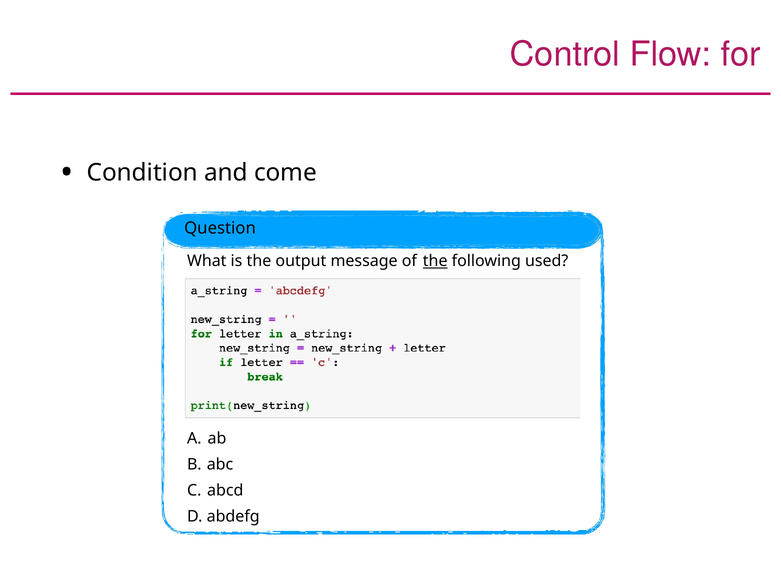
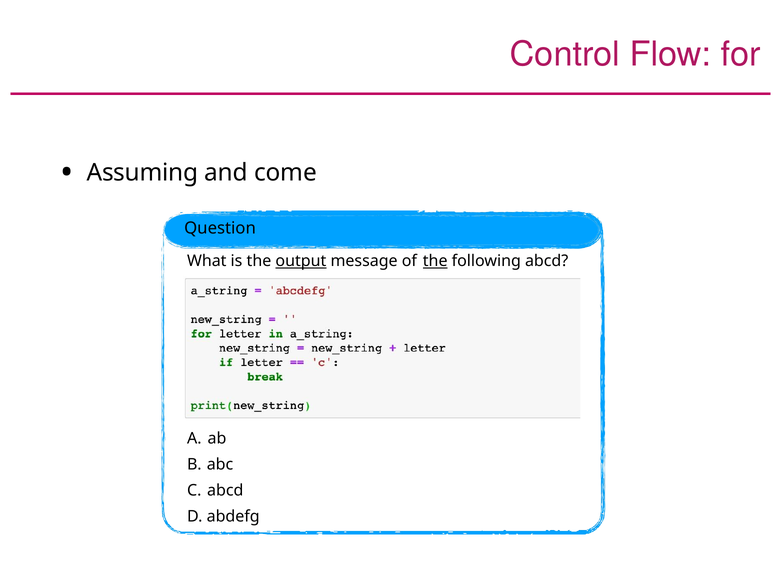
Condition: Condition -> Assuming
output underline: none -> present
following used: used -> abcd
